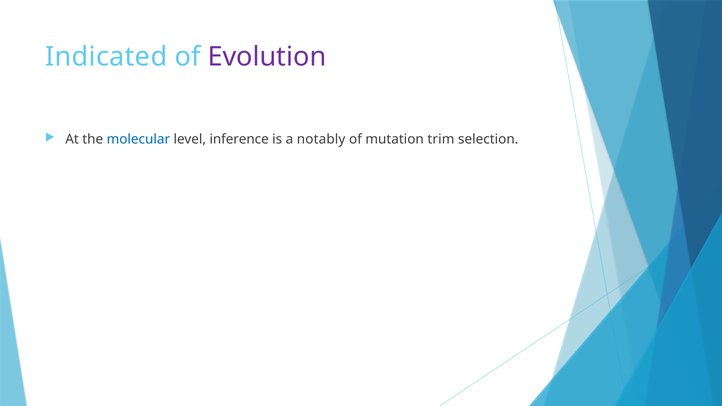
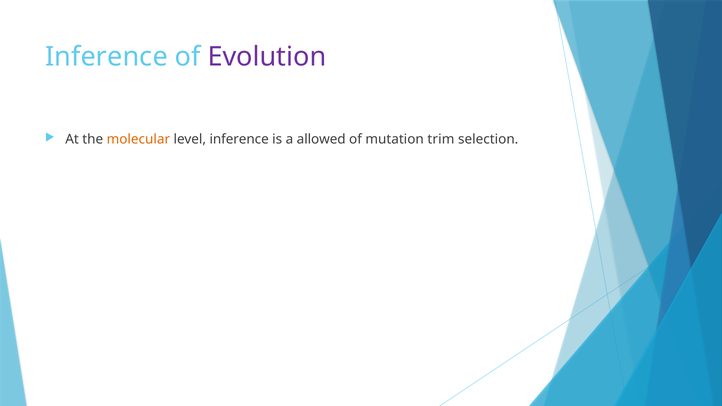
Indicated at (106, 57): Indicated -> Inference
molecular colour: blue -> orange
notably: notably -> allowed
